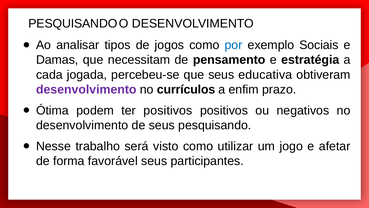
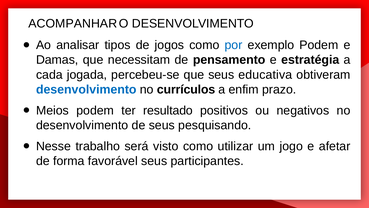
PESQUISANDO at (73, 24): PESQUISANDO -> ACOMPANHAR
exemplo Sociais: Sociais -> Podem
desenvolvimento at (86, 89) colour: purple -> blue
Ótima: Ótima -> Meios
ter positivos: positivos -> resultado
